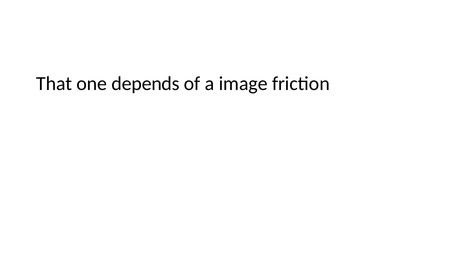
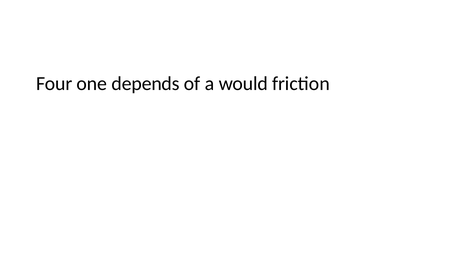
That: That -> Four
image: image -> would
